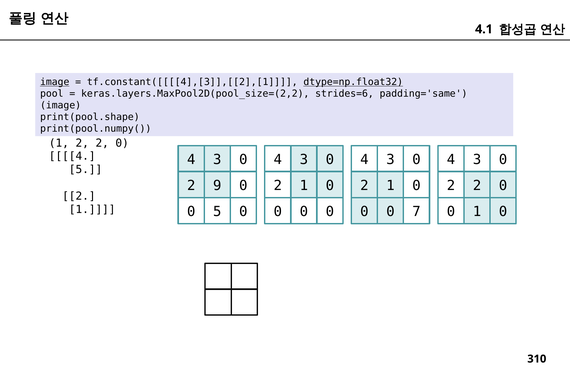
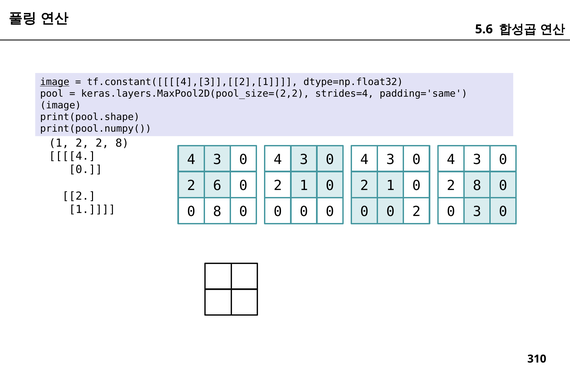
4.1: 4.1 -> 5.6
dtype=np.float32 underline: present -> none
strides=6: strides=6 -> strides=4
1 2 2 0: 0 -> 8
5 at (86, 170): 5 -> 0
9: 9 -> 6
2 at (477, 186): 2 -> 8
0 5: 5 -> 8
0 0 7: 7 -> 2
0 1: 1 -> 3
